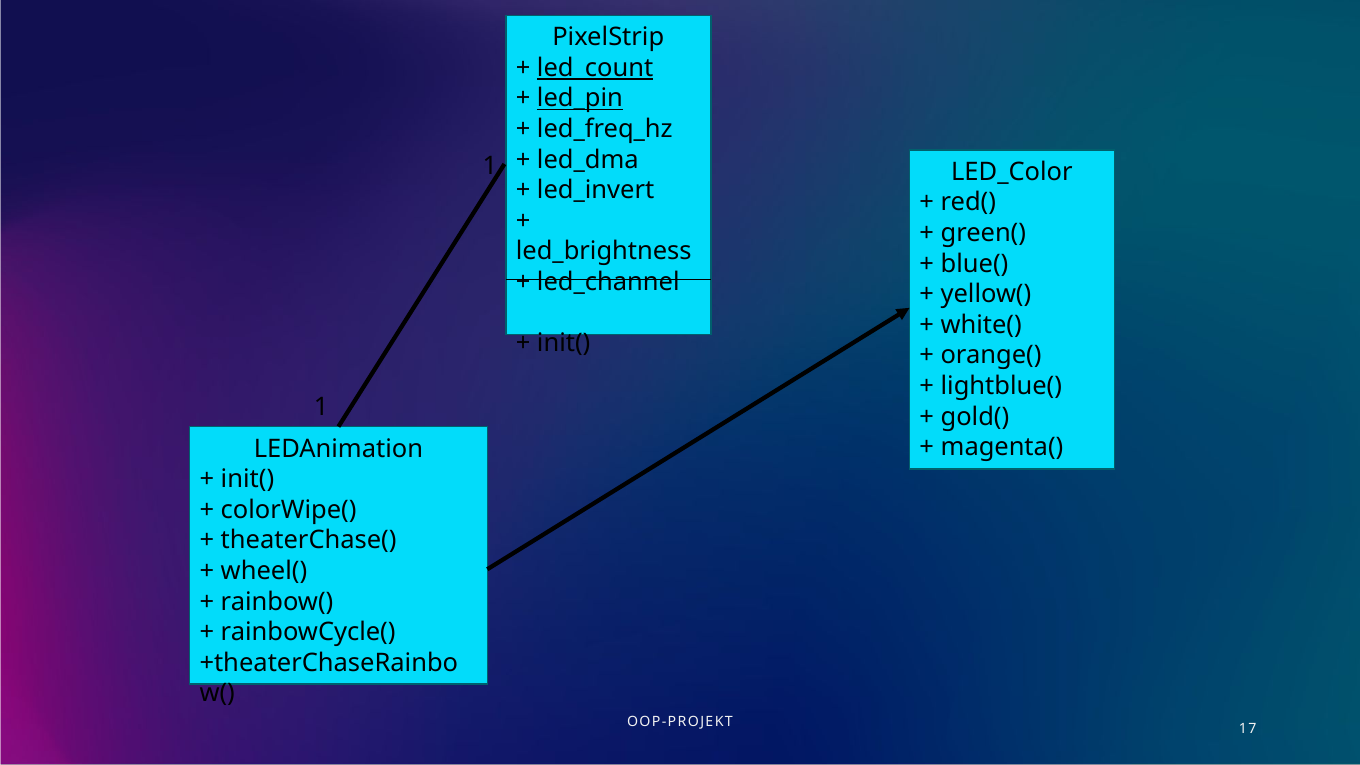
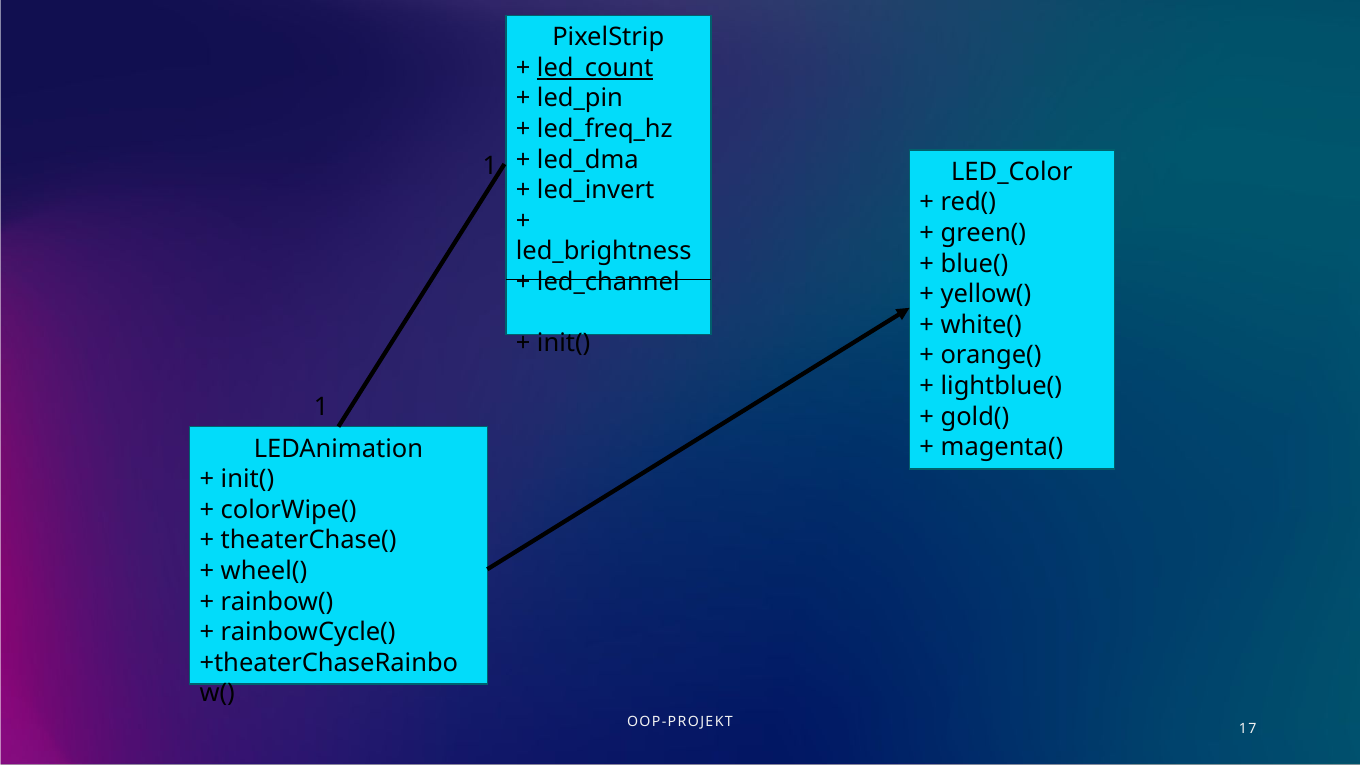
led_pin underline: present -> none
